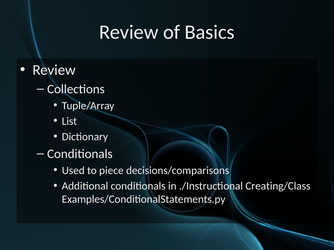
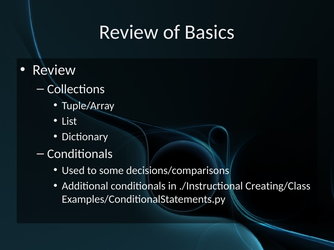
piece: piece -> some
